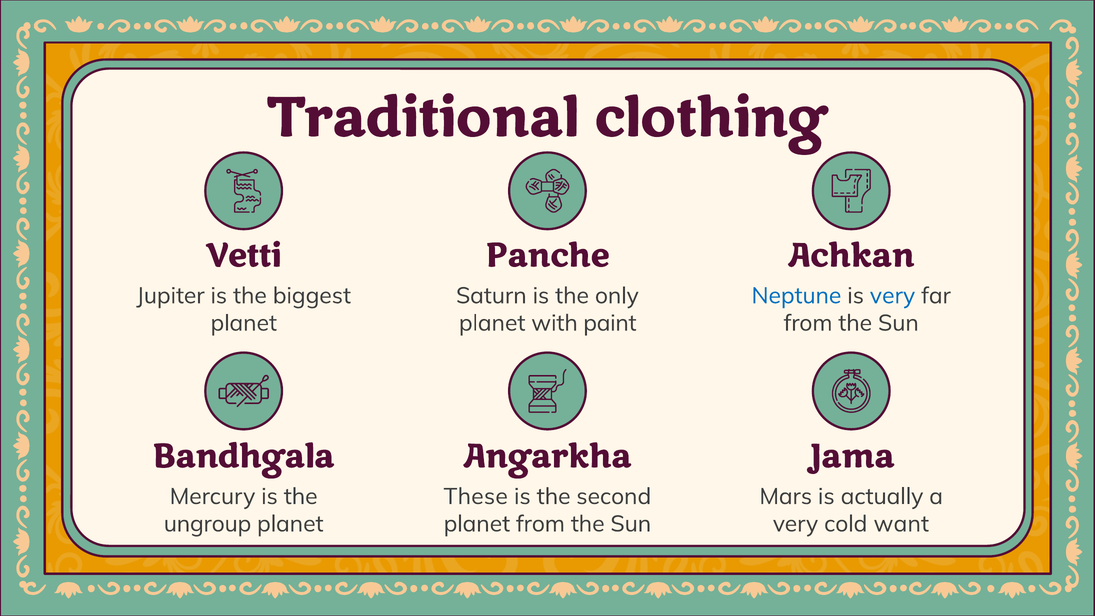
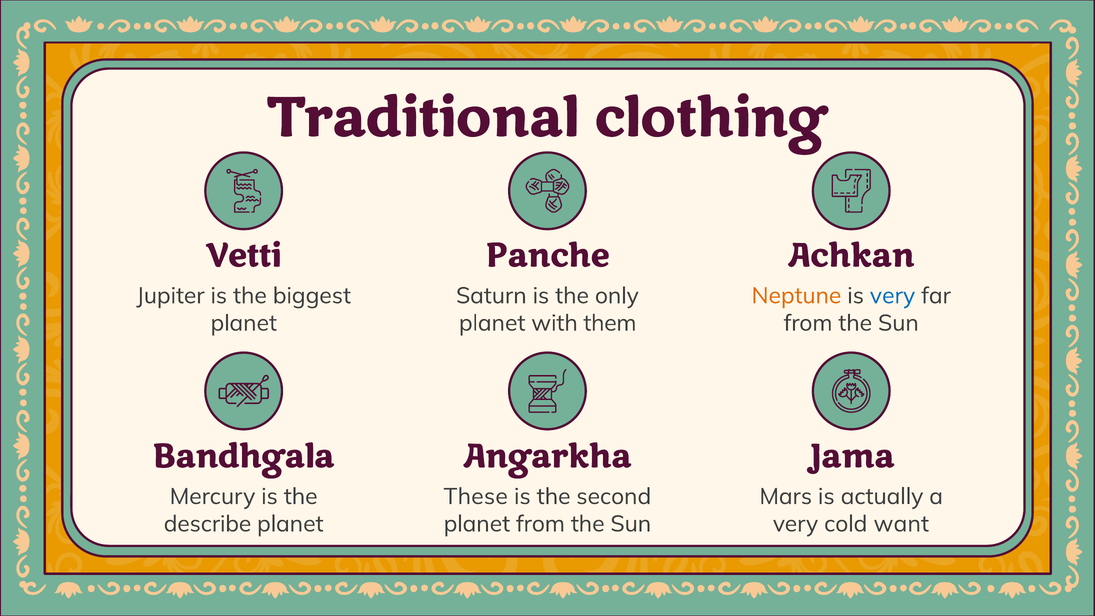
Neptune colour: blue -> orange
paint: paint -> them
ungroup: ungroup -> describe
